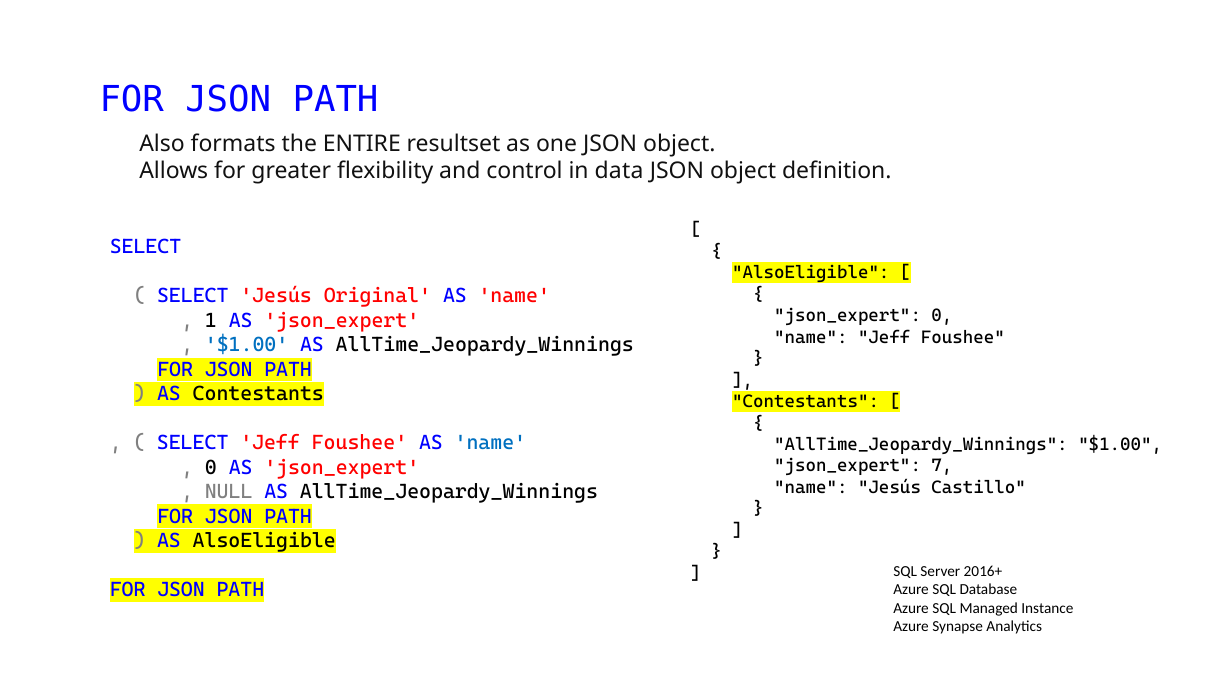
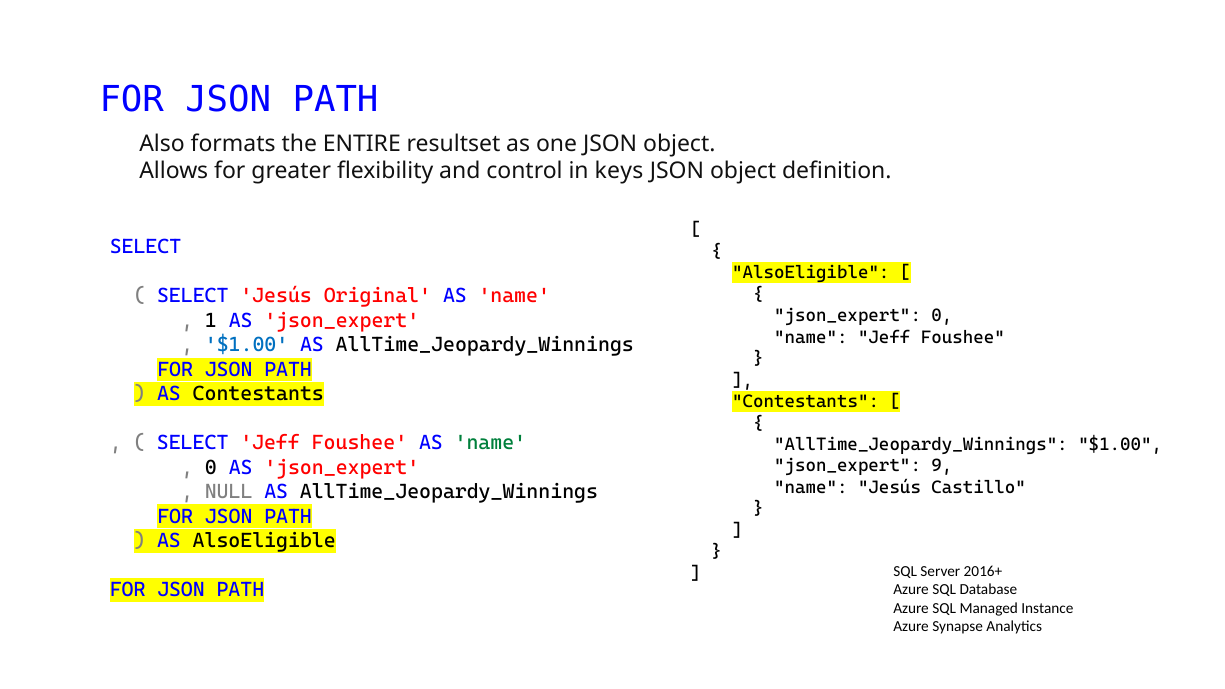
data: data -> keys
name at (490, 443) colour: blue -> green
7: 7 -> 9
